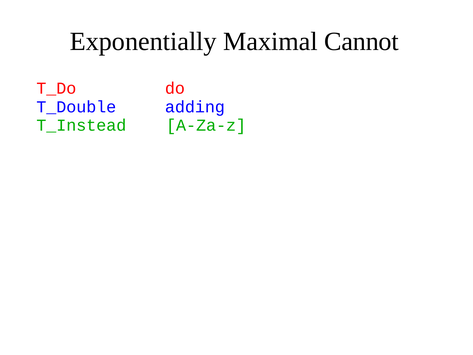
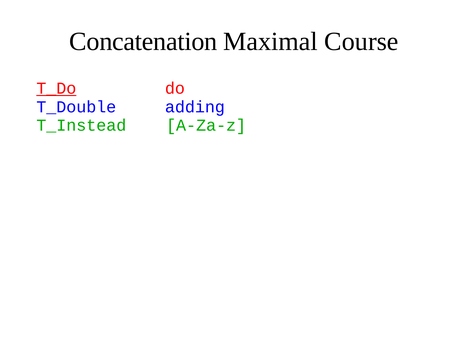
Exponentially: Exponentially -> Concatenation
Cannot: Cannot -> Course
T_Do underline: none -> present
